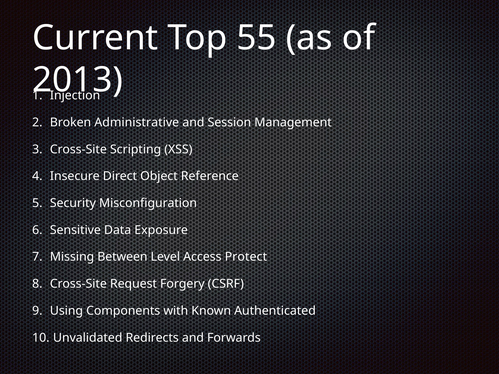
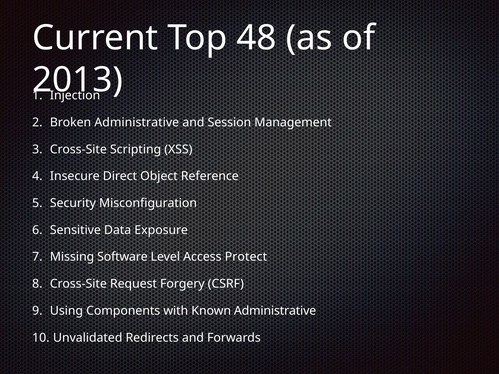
55: 55 -> 48
Between: Between -> Software
Known Authenticated: Authenticated -> Administrative
